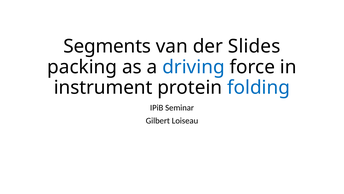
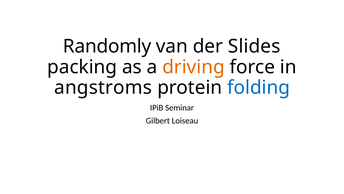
Segments: Segments -> Randomly
driving colour: blue -> orange
instrument: instrument -> angstroms
